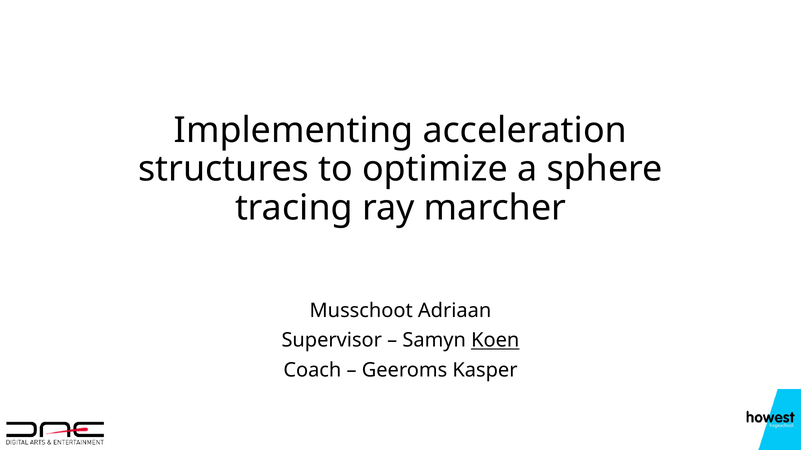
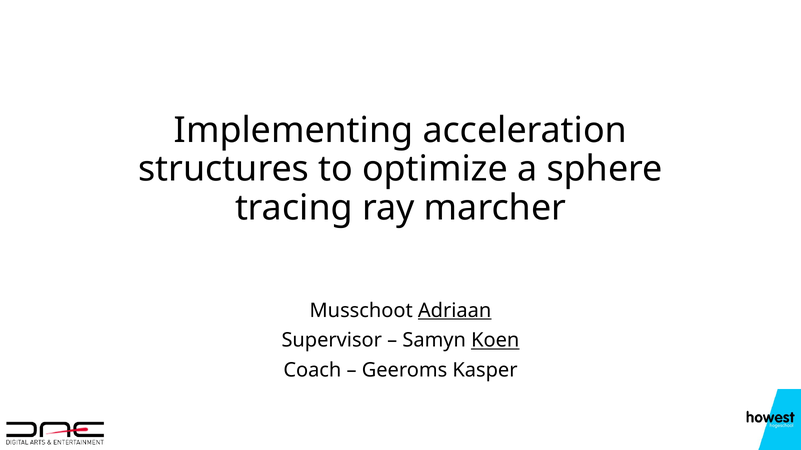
Adriaan underline: none -> present
